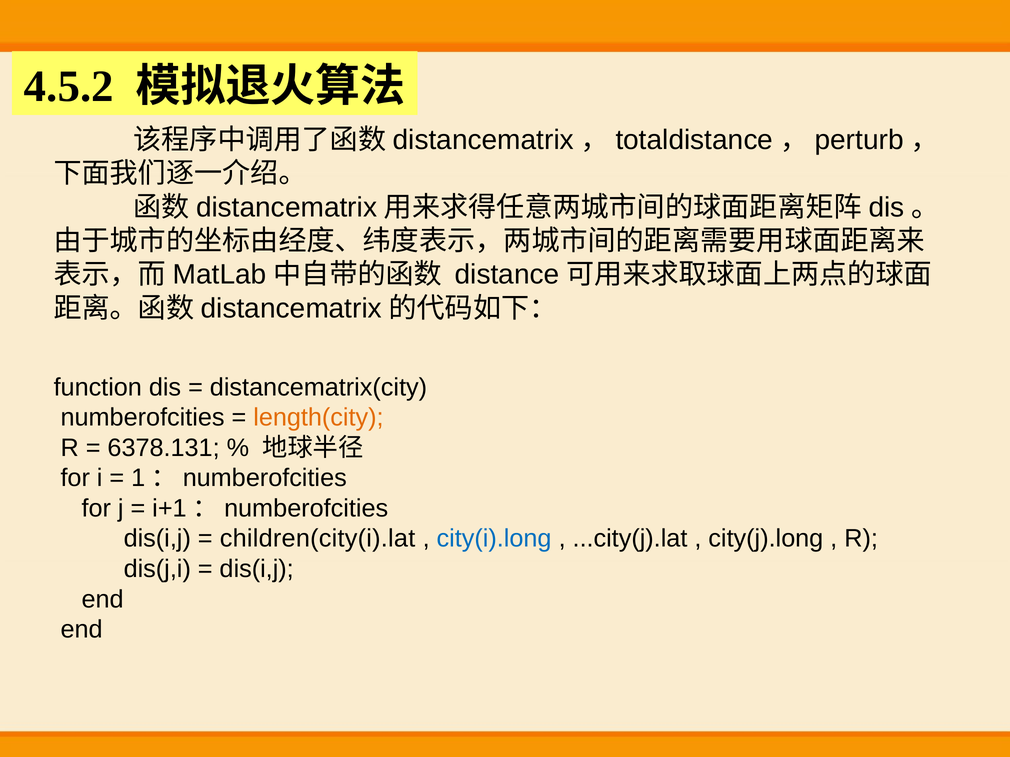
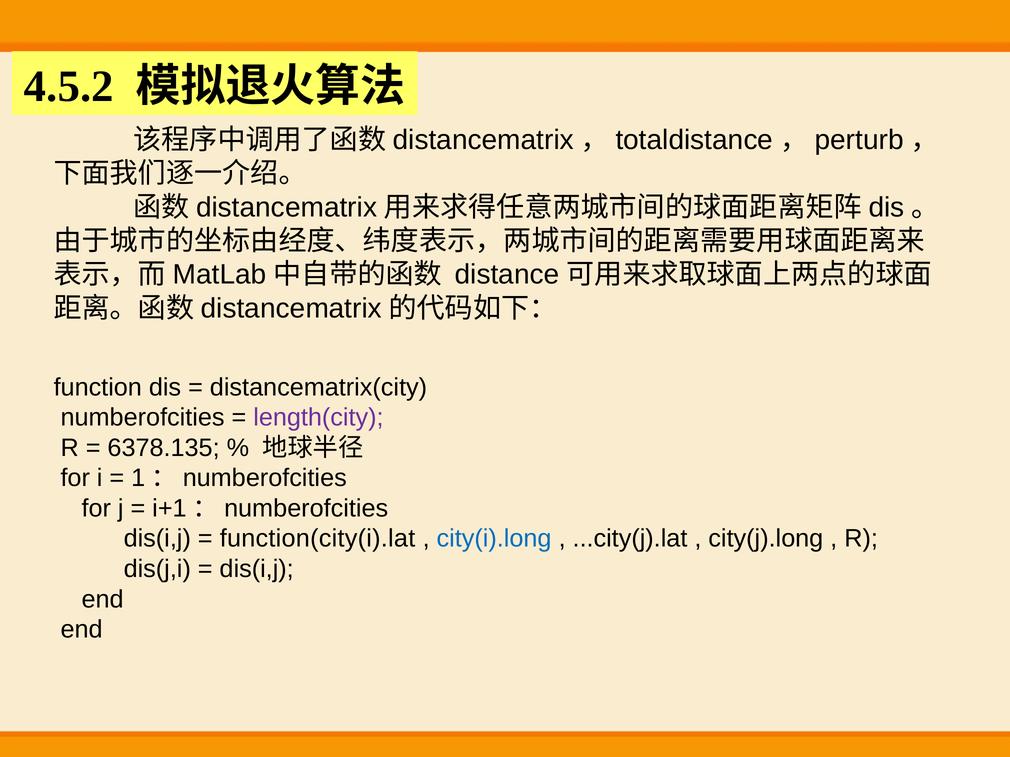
length(city colour: orange -> purple
6378.131: 6378.131 -> 6378.135
children(city(i).lat: children(city(i).lat -> function(city(i).lat
